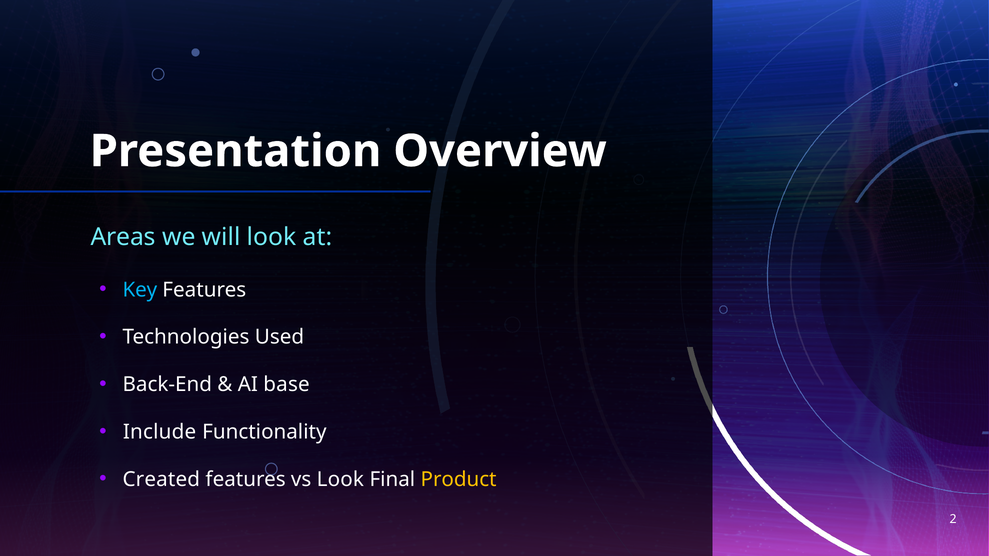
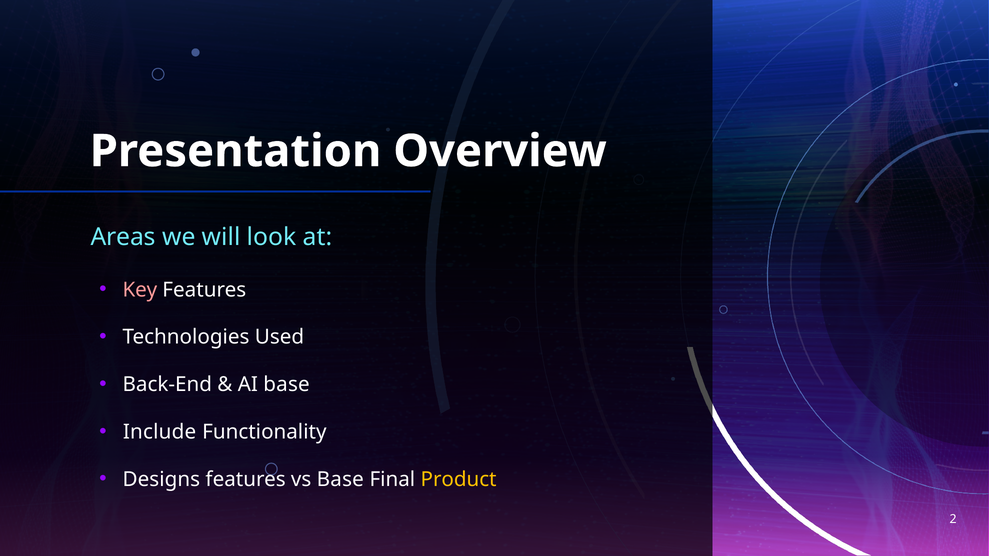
Key colour: light blue -> pink
Created: Created -> Designs
vs Look: Look -> Base
